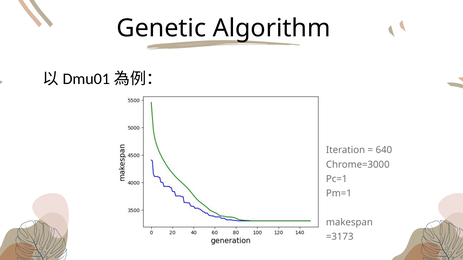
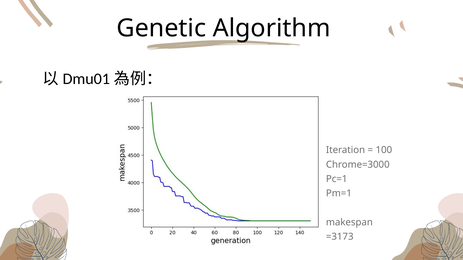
640: 640 -> 100
